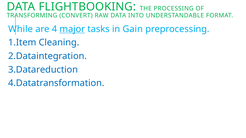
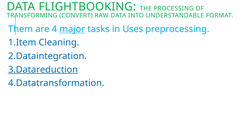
While: While -> Them
Gain: Gain -> Uses
3.Datareduction underline: none -> present
